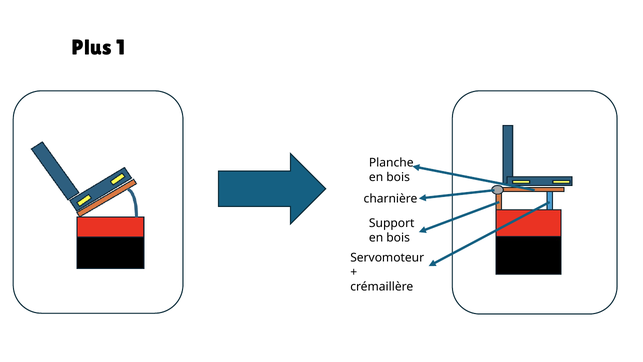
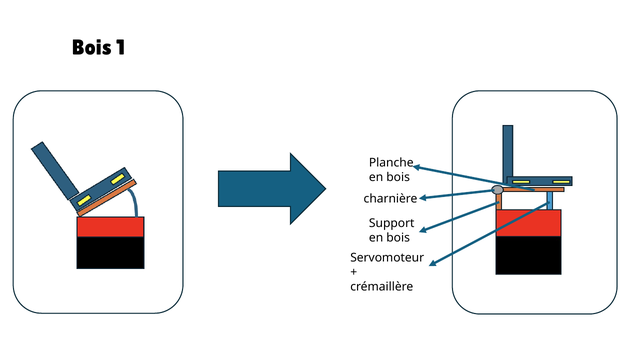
Plus at (92, 47): Plus -> Bois
